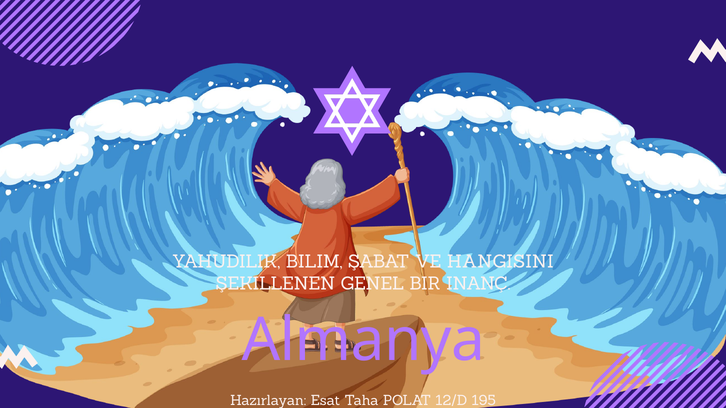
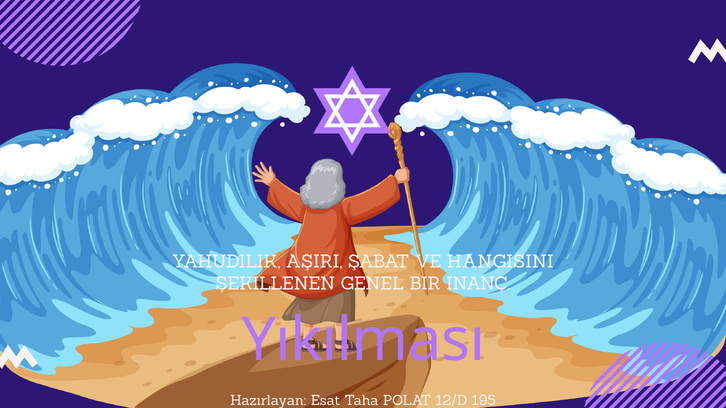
BILIM: BILIM -> AŞIRI
Almanya: Almanya -> Yıkılması
